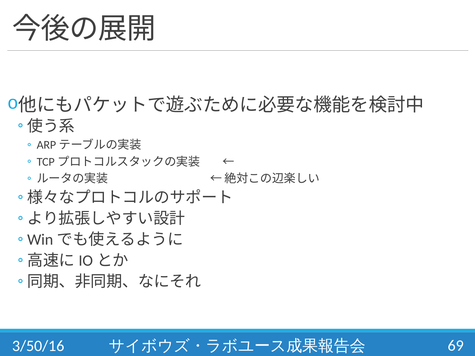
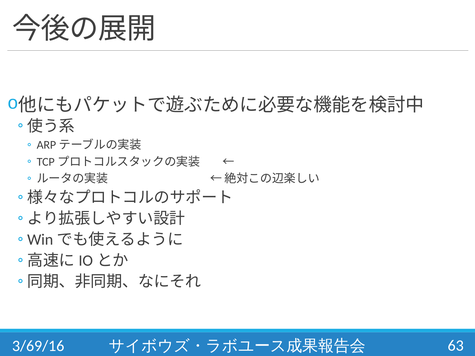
3/50/16: 3/50/16 -> 3/69/16
69: 69 -> 63
